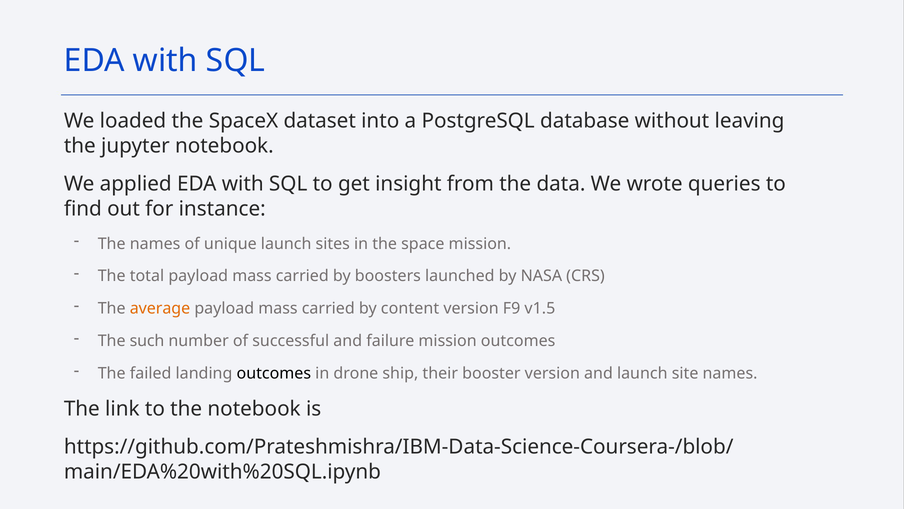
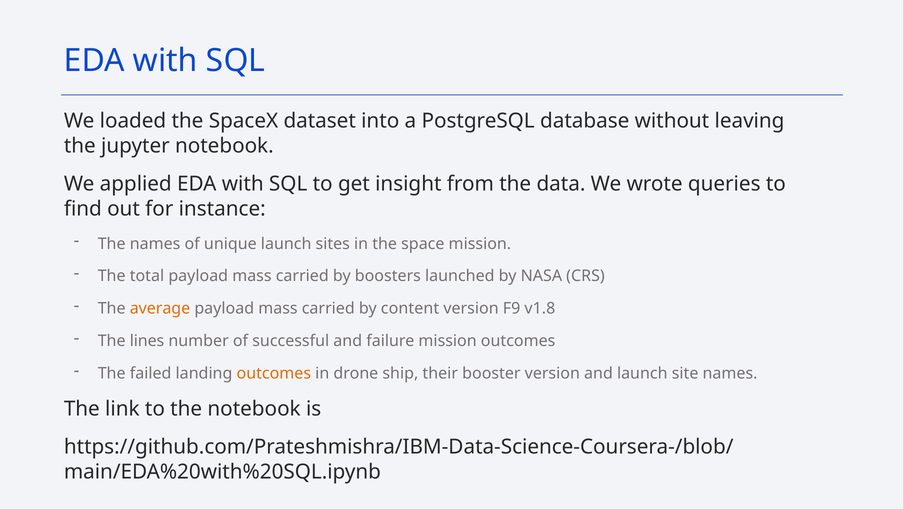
v1.5: v1.5 -> v1.8
such: such -> lines
outcomes at (274, 373) colour: black -> orange
